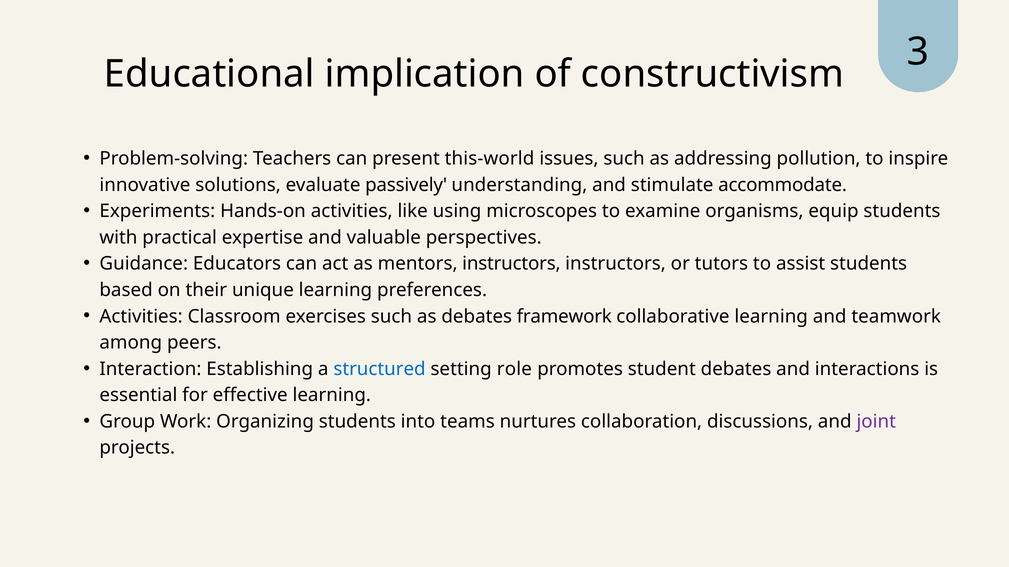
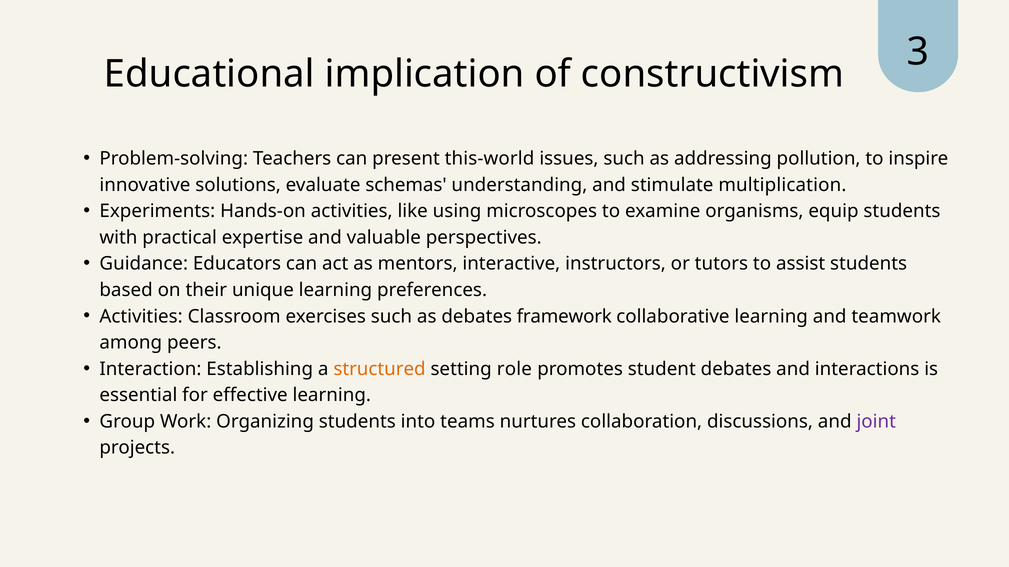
passively: passively -> schemas
accommodate: accommodate -> multiplication
mentors instructors: instructors -> interactive
structured colour: blue -> orange
